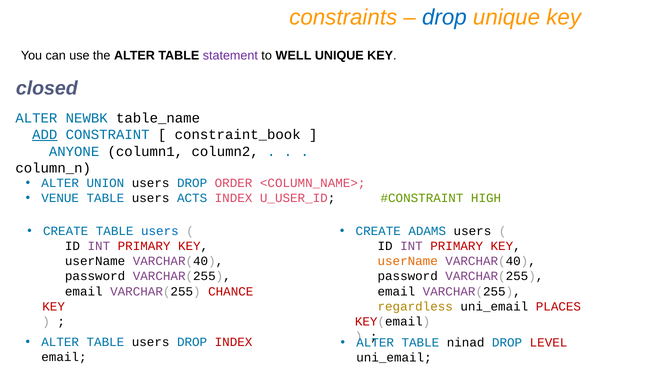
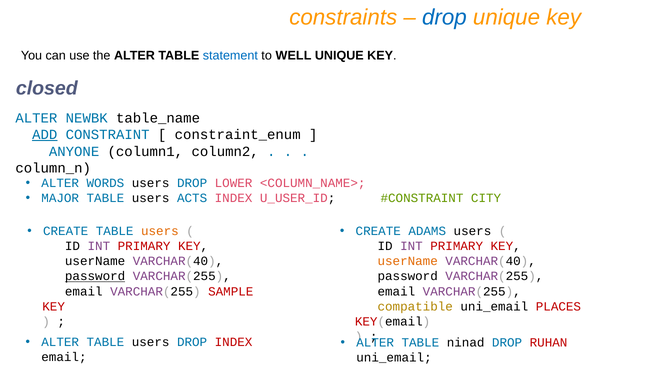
statement colour: purple -> blue
constraint_book: constraint_book -> constraint_enum
UNION: UNION -> WORDS
ORDER: ORDER -> LOWER
VENUE: VENUE -> MAJOR
HIGH: HIGH -> CITY
users at (160, 231) colour: blue -> orange
password at (95, 276) underline: none -> present
CHANCE: CHANCE -> SAMPLE
regardless: regardless -> compatible
LEVEL: LEVEL -> RUHAN
